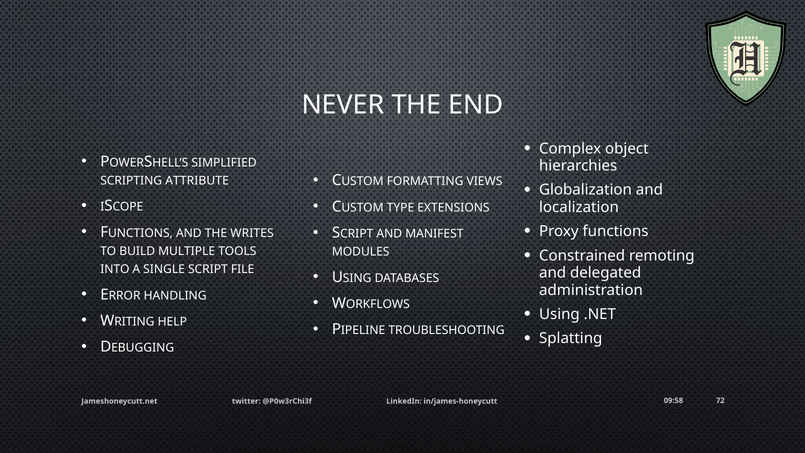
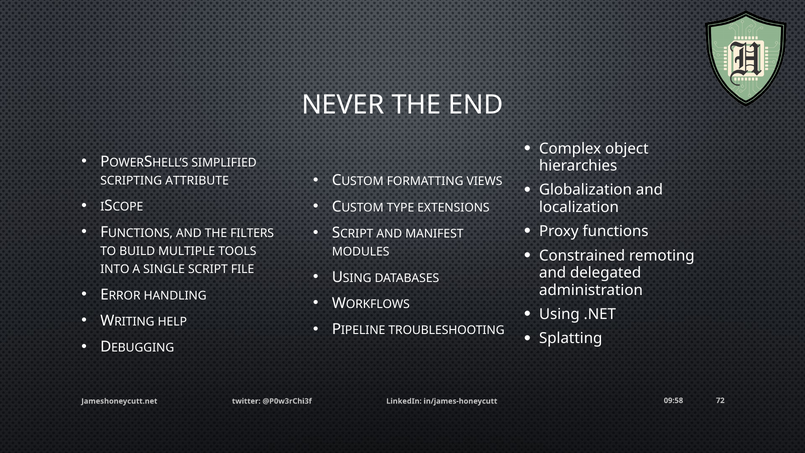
WRITES: WRITES -> FILTERS
